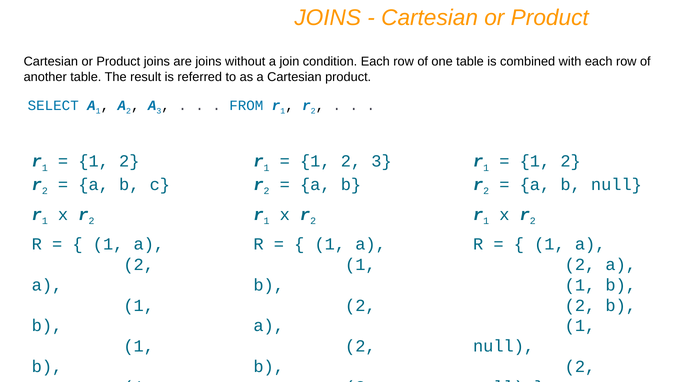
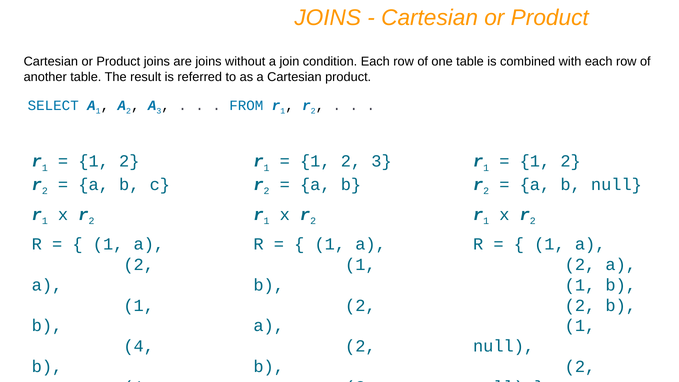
1 at (139, 346): 1 -> 4
